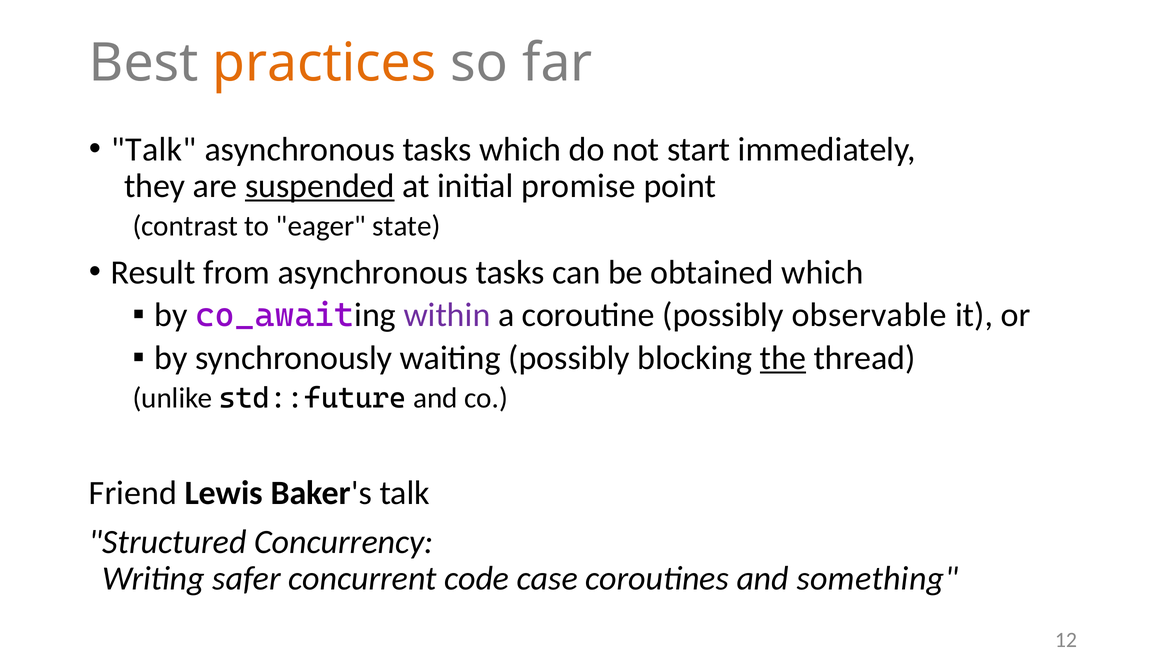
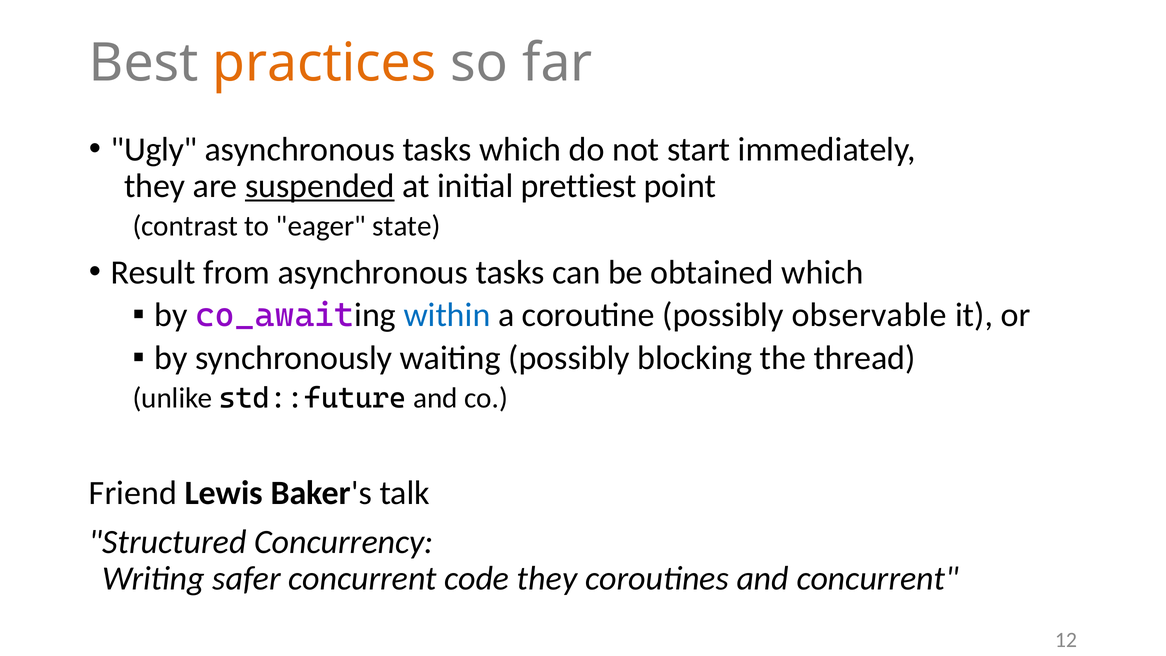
Talk at (154, 149): Talk -> Ugly
promise: promise -> prettiest
within colour: purple -> blue
the underline: present -> none
code case: case -> they
and something: something -> concurrent
